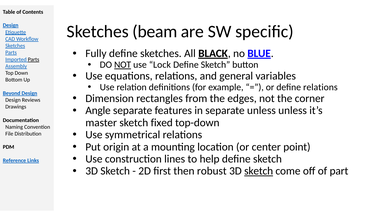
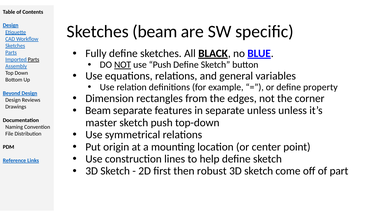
use Lock: Lock -> Push
define relations: relations -> property
Angle at (98, 110): Angle -> Beam
sketch fixed: fixed -> push
sketch at (259, 171) underline: present -> none
